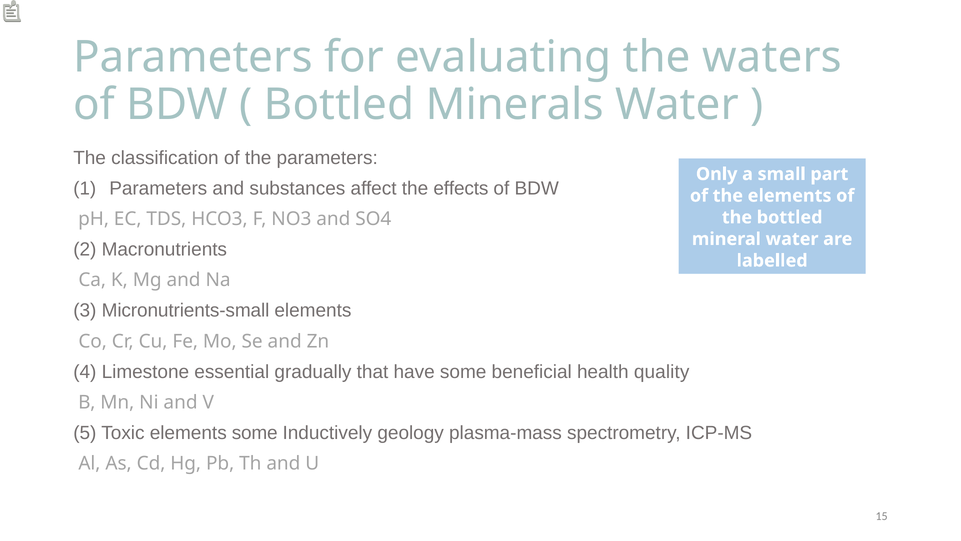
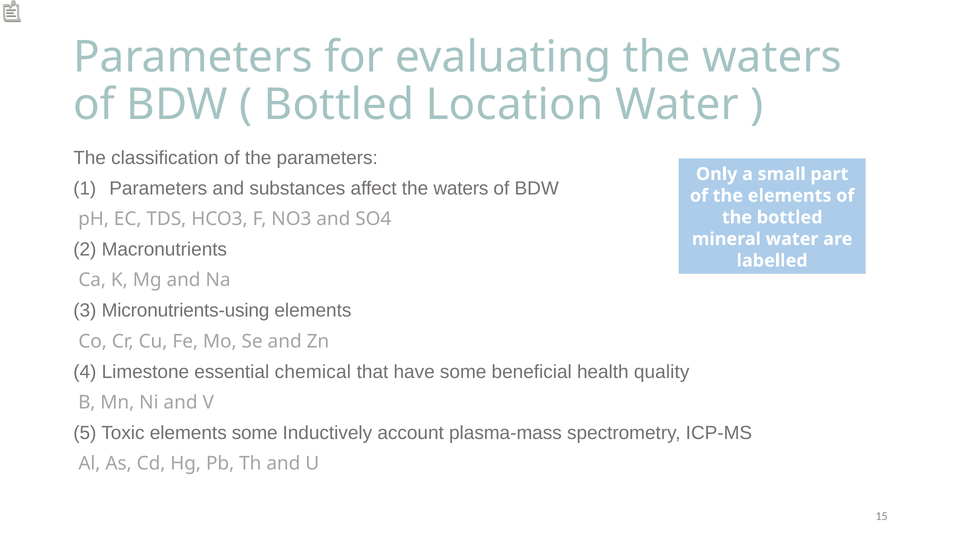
Minerals: Minerals -> Location
affect the effects: effects -> waters
Micronutrients-small: Micronutrients-small -> Micronutrients-using
gradually: gradually -> chemical
geology: geology -> account
